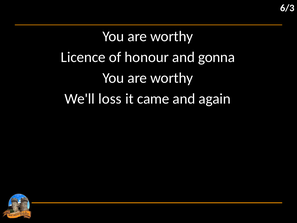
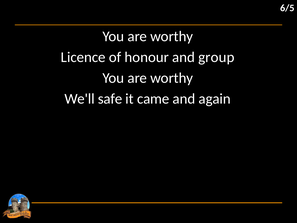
6/3: 6/3 -> 6/5
gonna: gonna -> group
loss: loss -> safe
